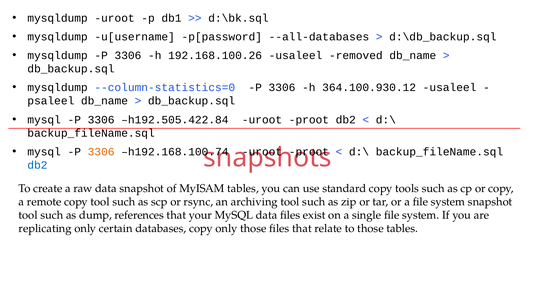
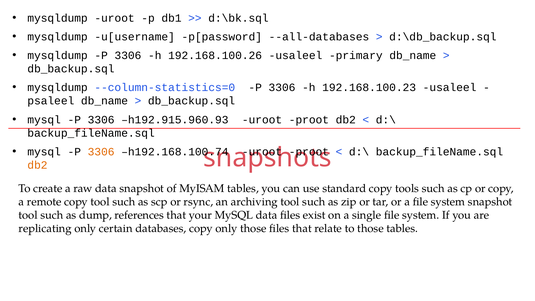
removed: removed -> primary
364.100.930.12: 364.100.930.12 -> 192.168.100.23
h192.505.422.84: h192.505.422.84 -> h192.915.960.93
db2 at (37, 165) colour: blue -> orange
